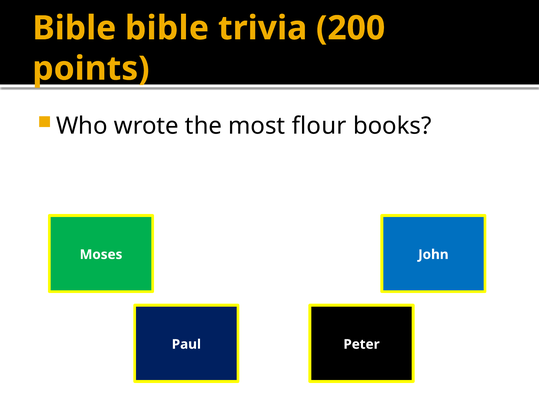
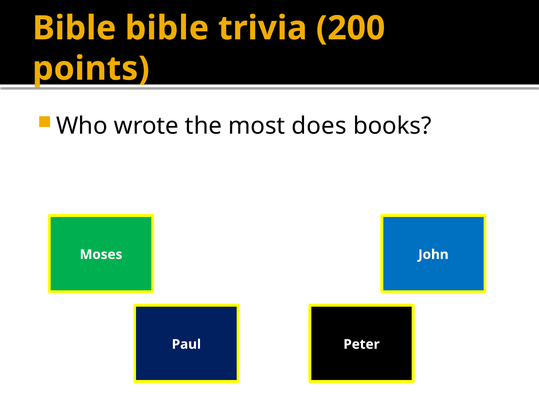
flour: flour -> does
